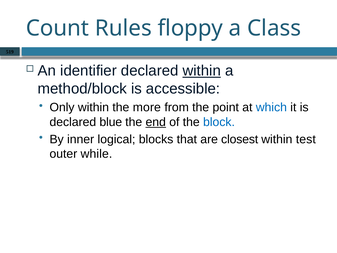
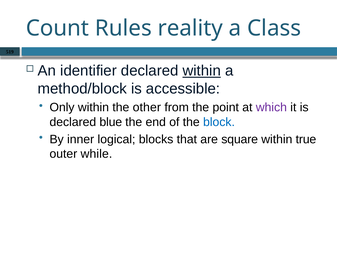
floppy: floppy -> reality
more: more -> other
which colour: blue -> purple
end underline: present -> none
closest: closest -> square
test: test -> true
